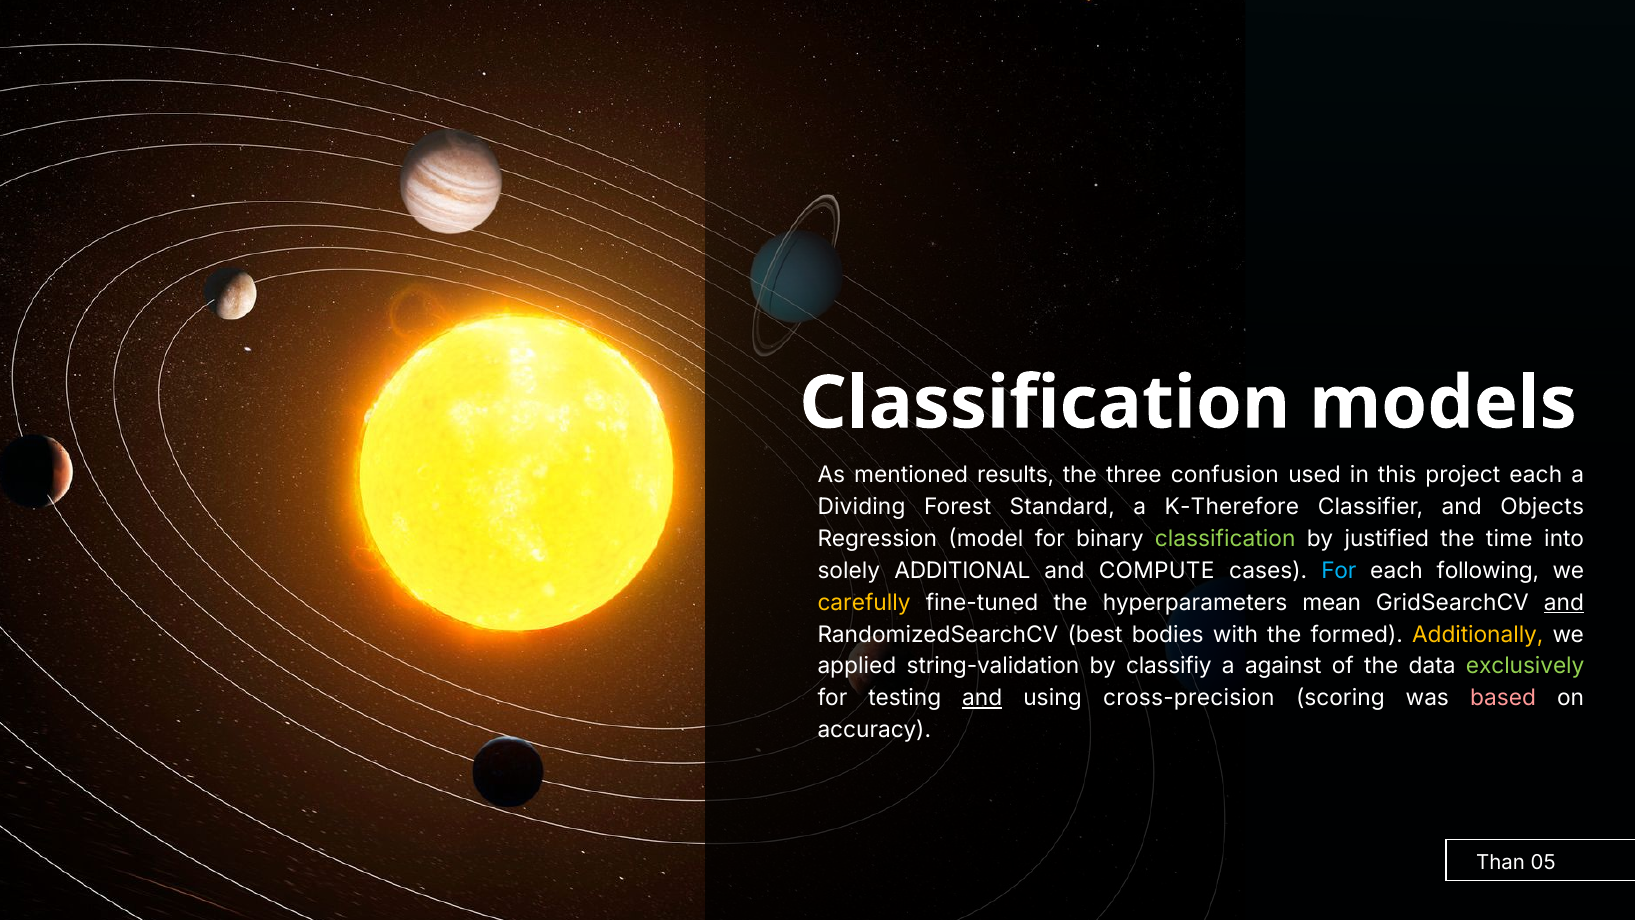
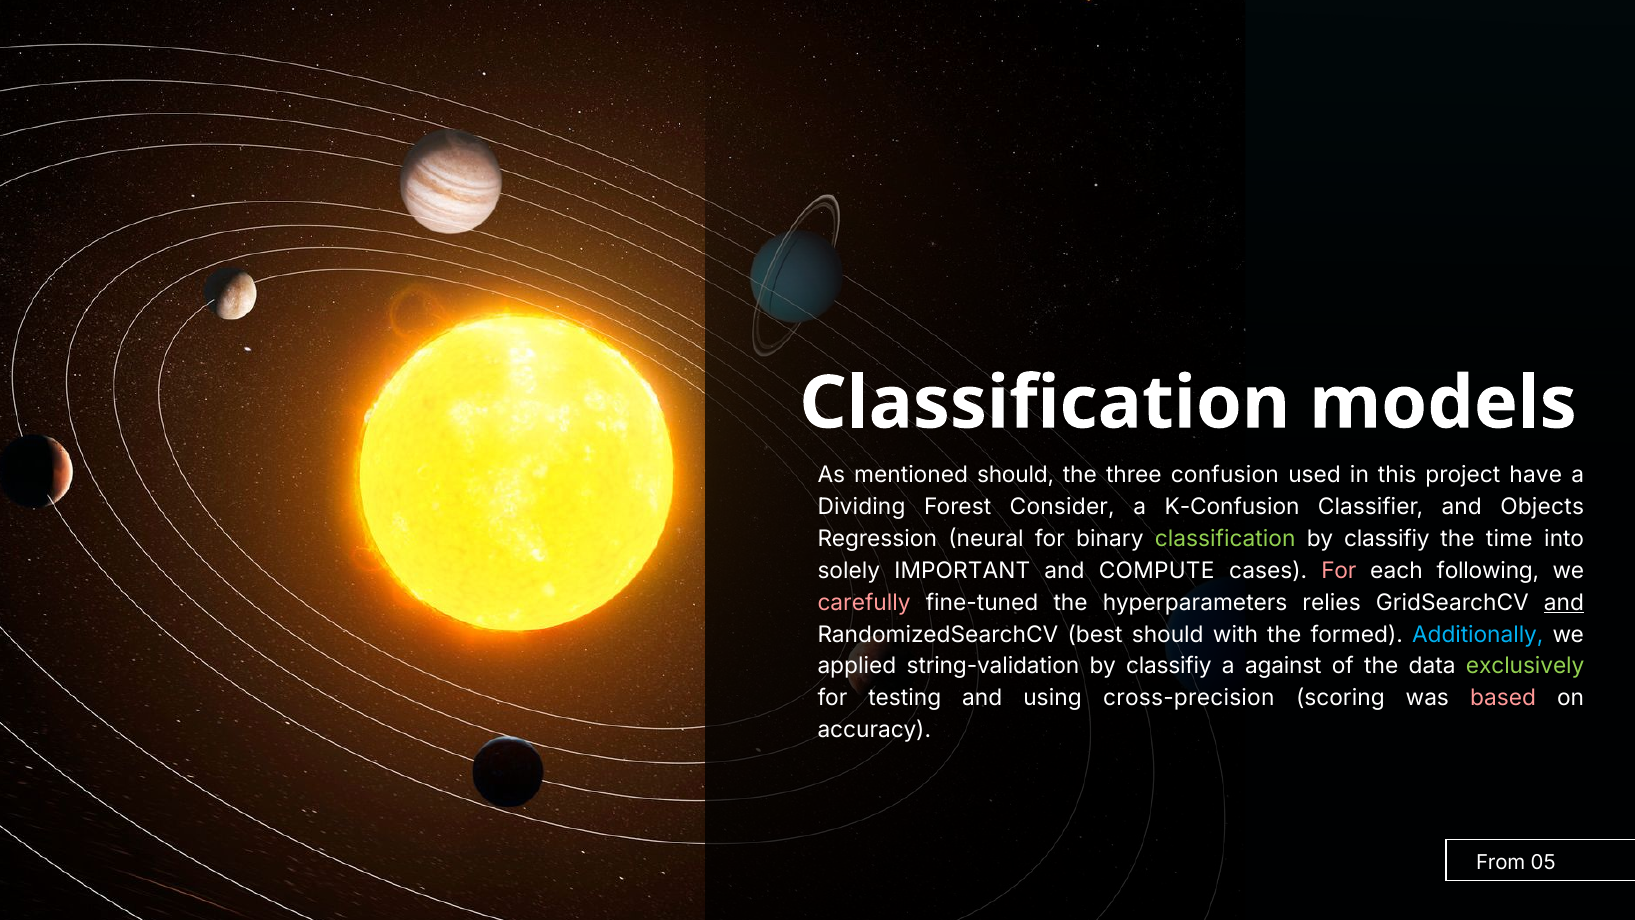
mentioned results: results -> should
project each: each -> have
Standard: Standard -> Consider
K-Therefore: K-Therefore -> K-Confusion
model: model -> neural
justified at (1387, 539): justified -> classifiy
ADDITIONAL: ADDITIONAL -> IMPORTANT
For at (1339, 571) colour: light blue -> pink
carefully colour: yellow -> pink
mean: mean -> relies
best bodies: bodies -> should
Additionally colour: yellow -> light blue
and at (982, 698) underline: present -> none
Than: Than -> From
